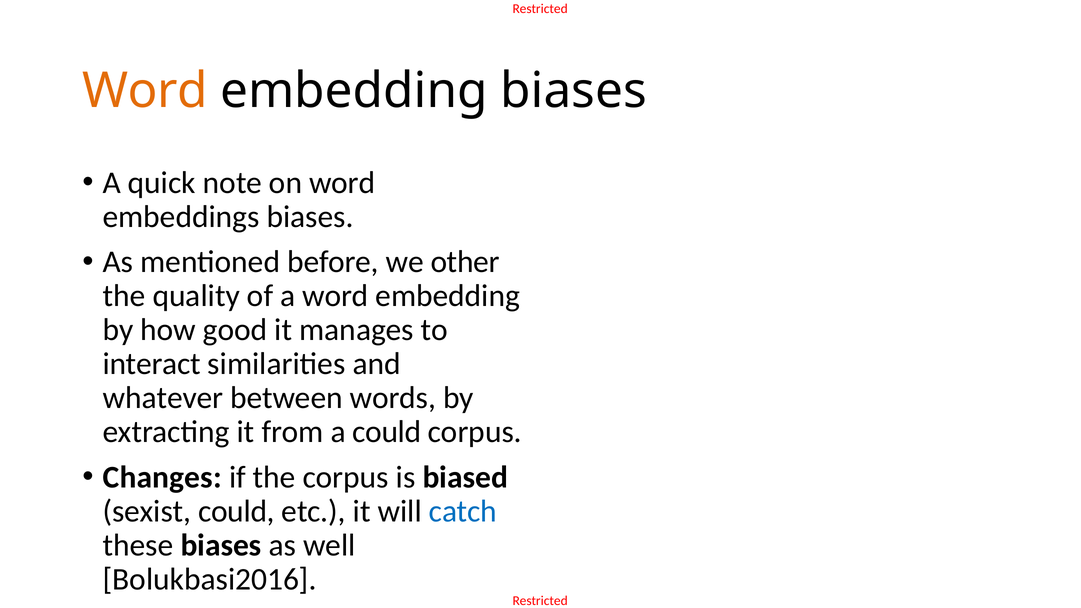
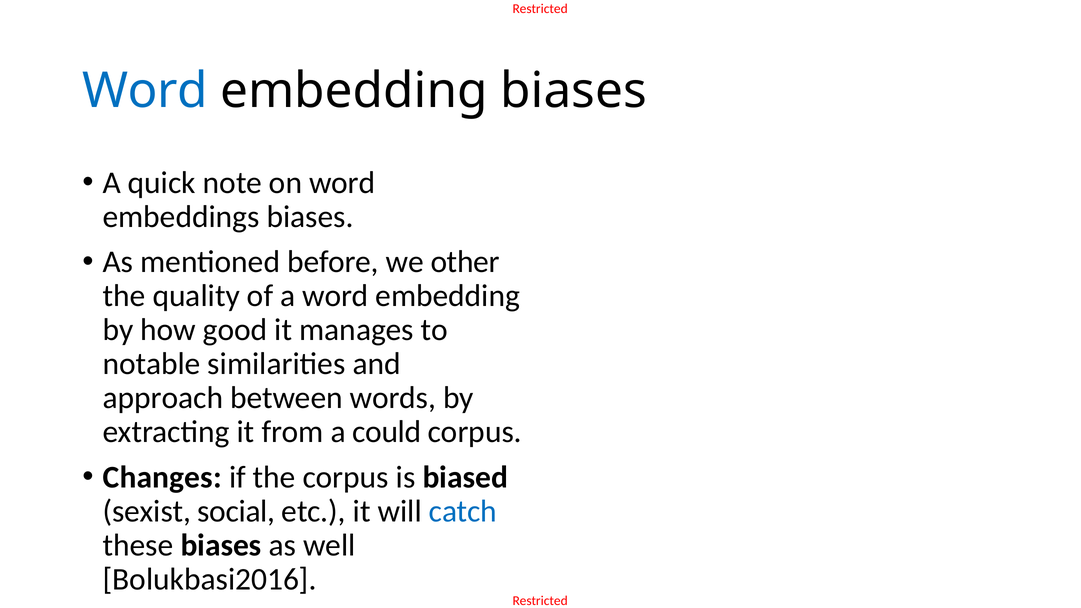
Word at (145, 91) colour: orange -> blue
interact: interact -> notable
whatever: whatever -> approach
sexist could: could -> social
